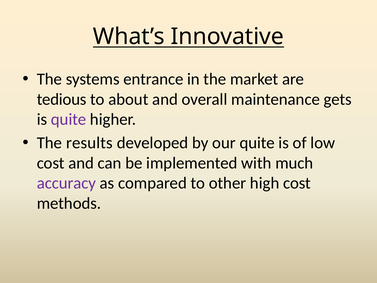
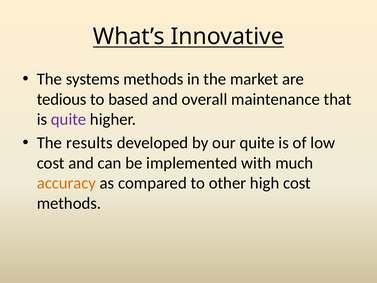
systems entrance: entrance -> methods
about: about -> based
gets: gets -> that
accuracy colour: purple -> orange
